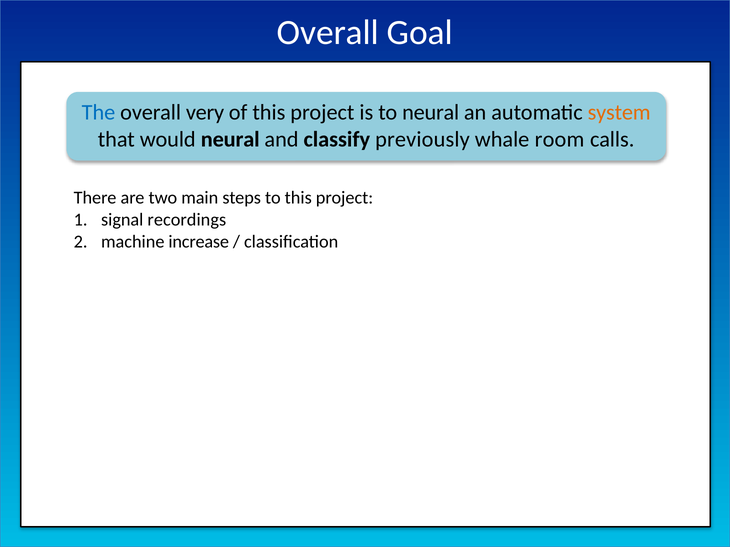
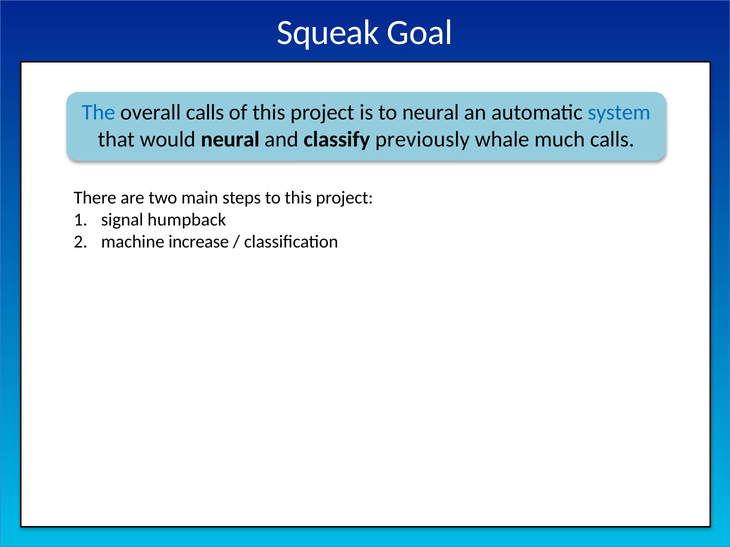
Overall at (328, 33): Overall -> Squeak
overall very: very -> calls
system colour: orange -> blue
room: room -> much
recordings: recordings -> humpback
